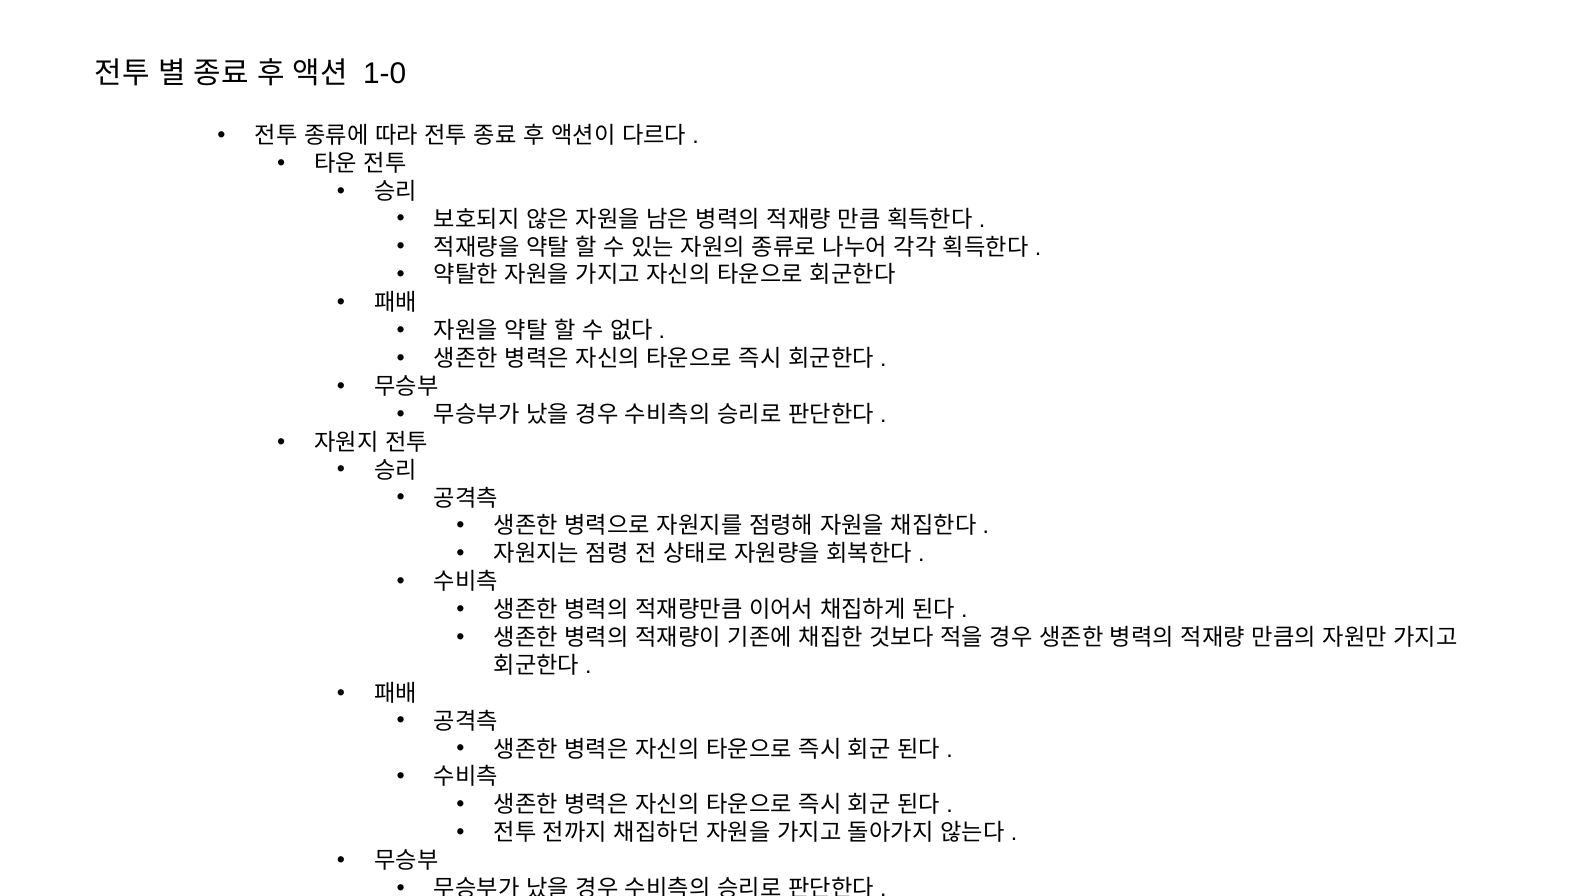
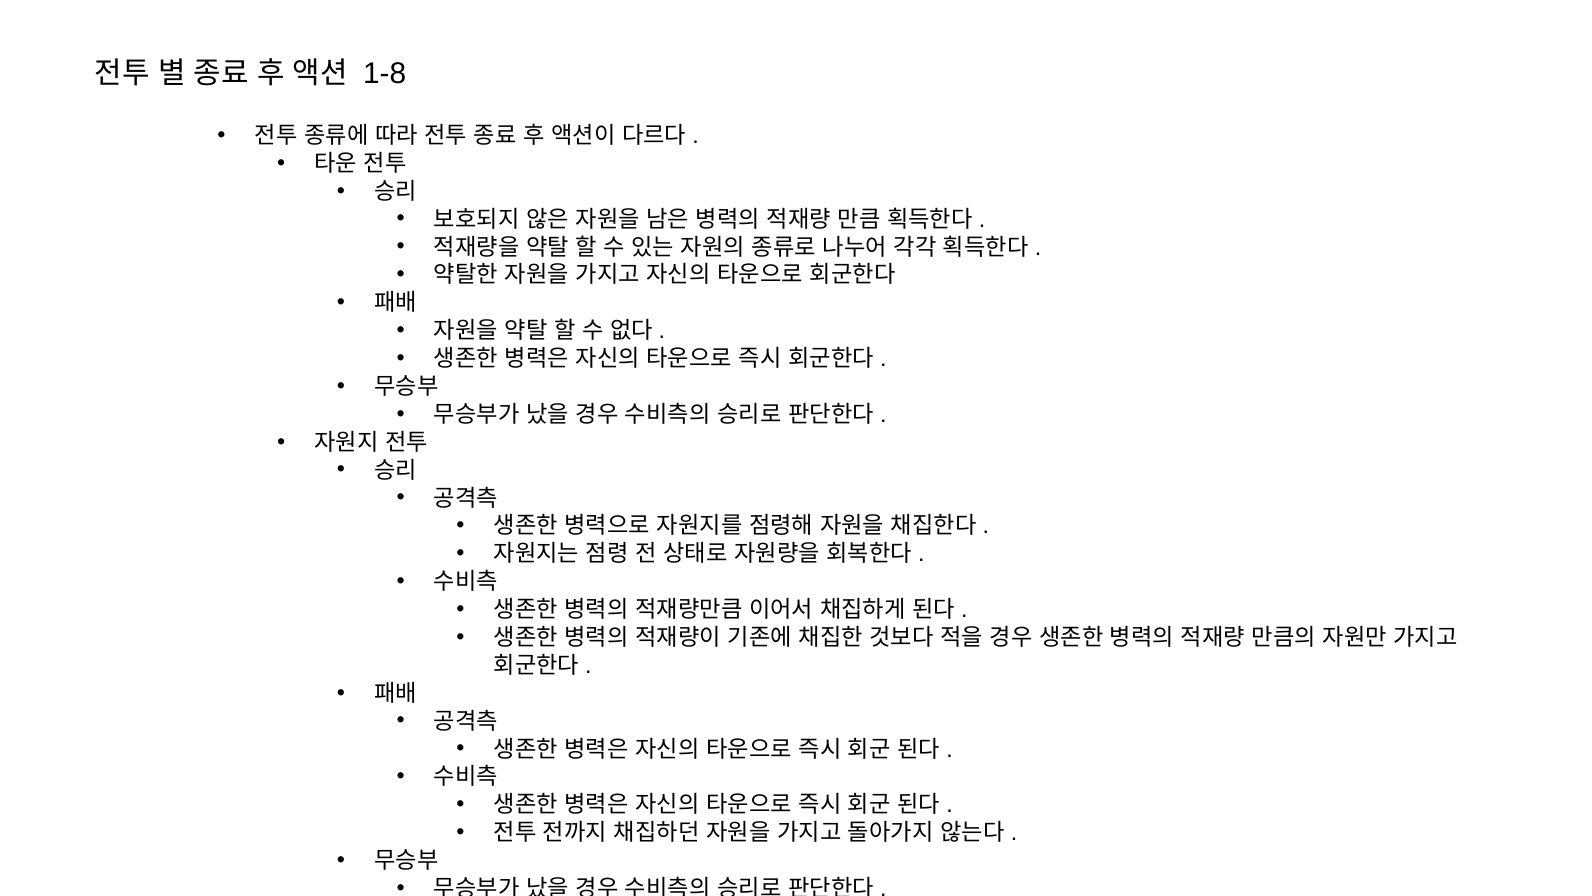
1-0: 1-0 -> 1-8
